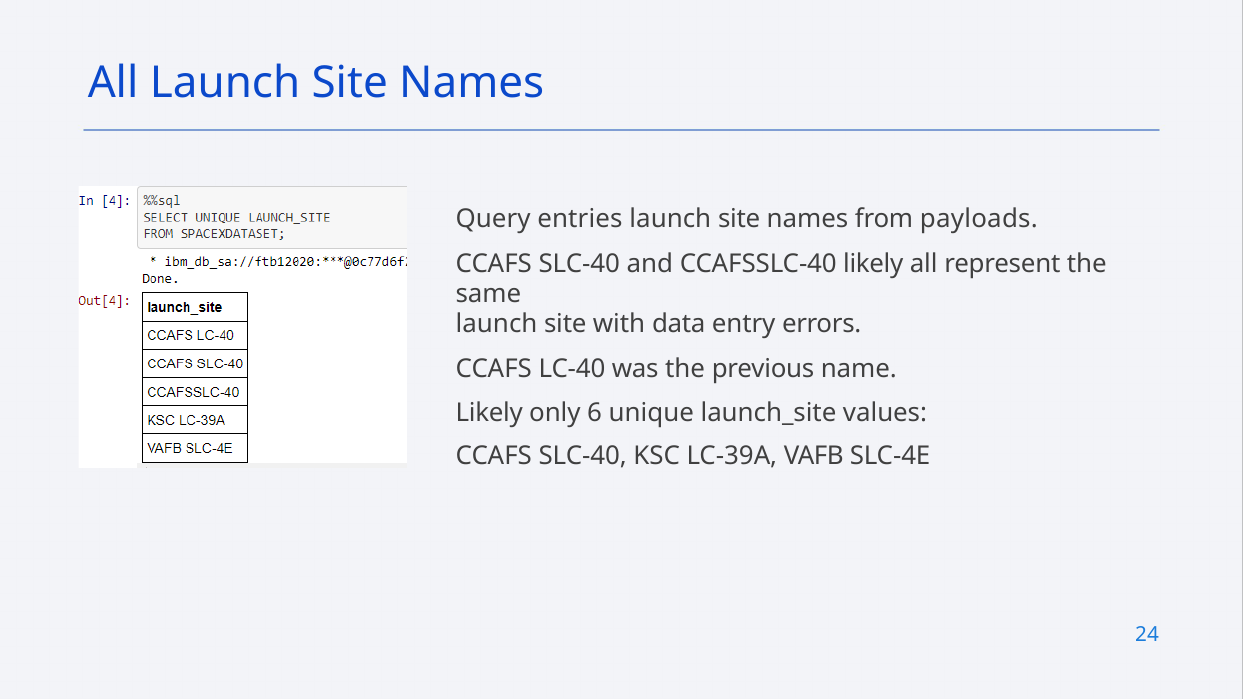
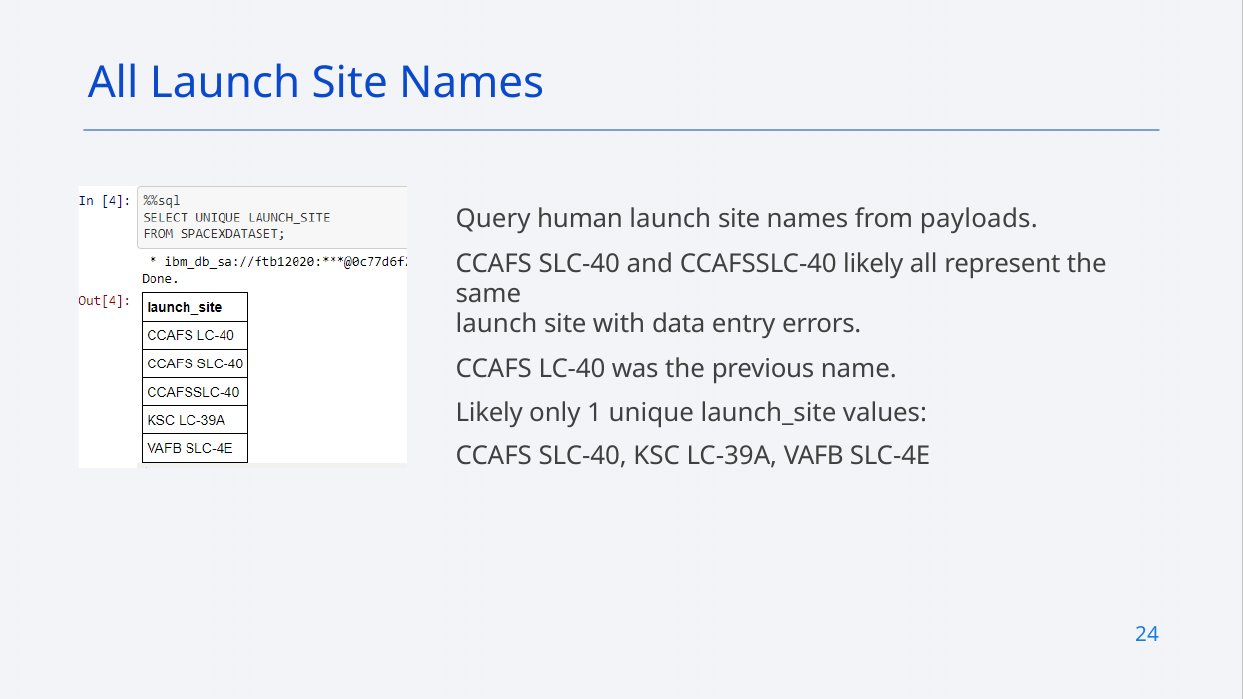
entries: entries -> human
6: 6 -> 1
